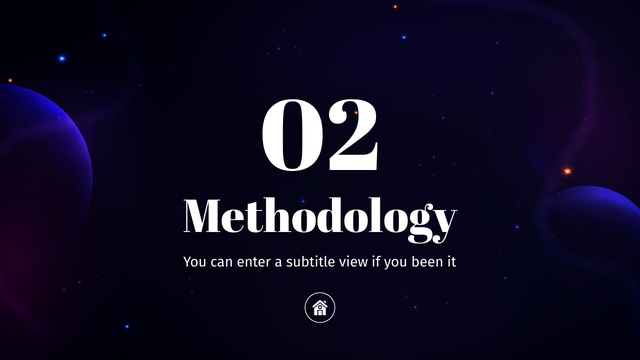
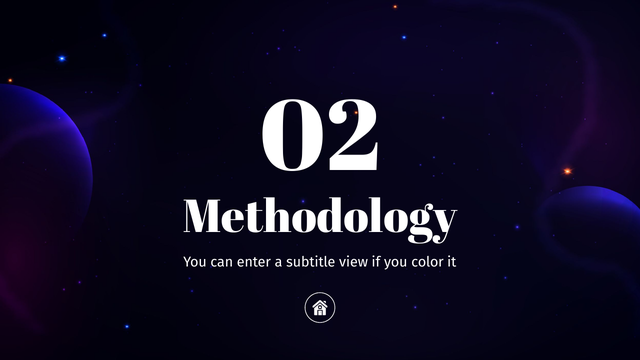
been: been -> color
